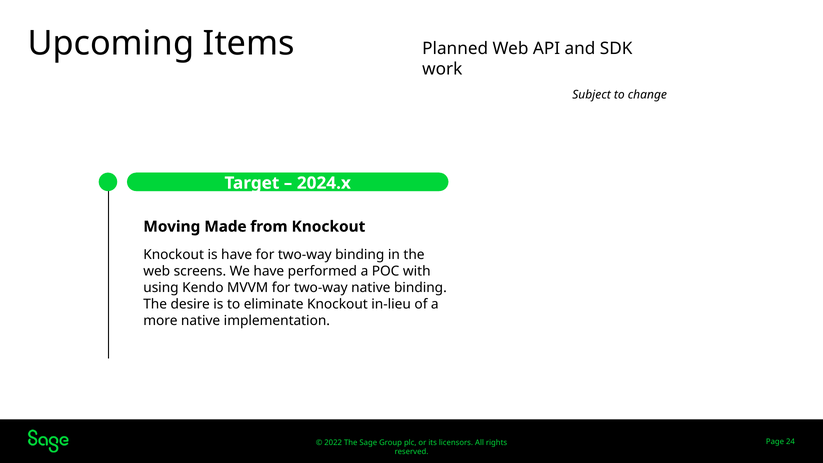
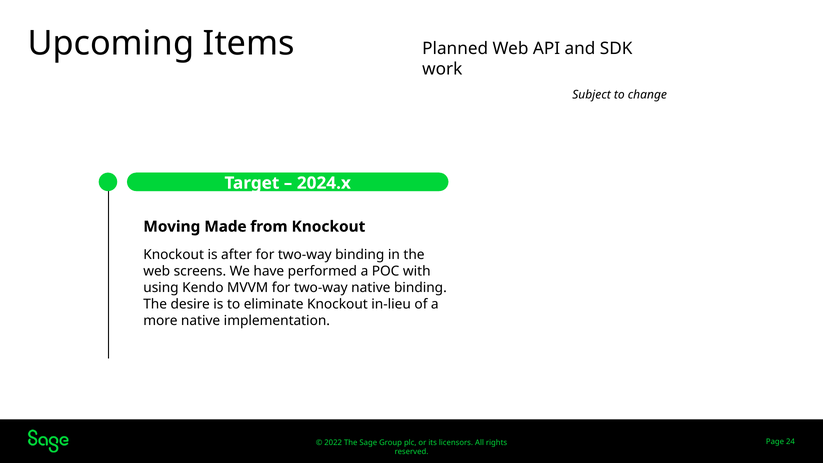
is have: have -> after
